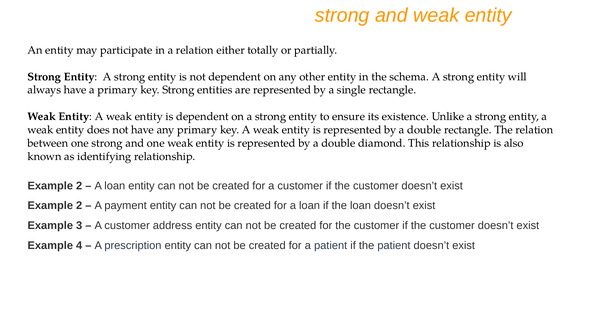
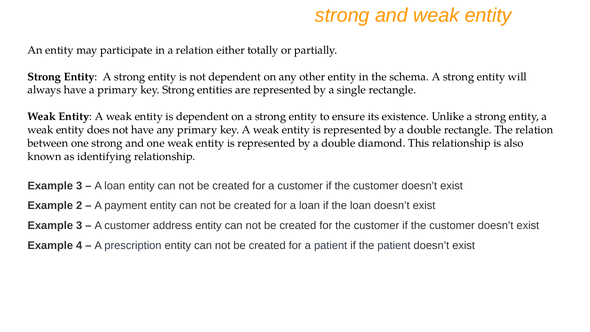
2 at (79, 186): 2 -> 3
